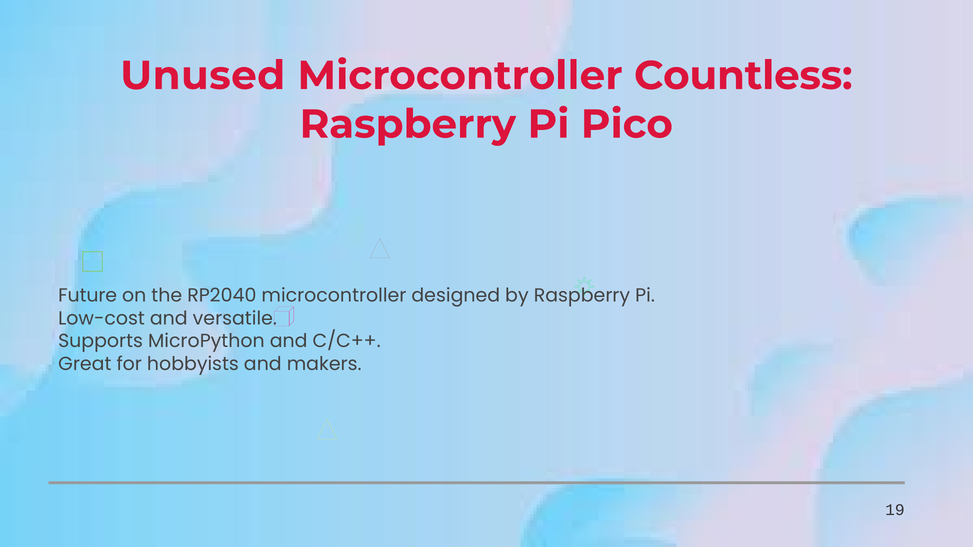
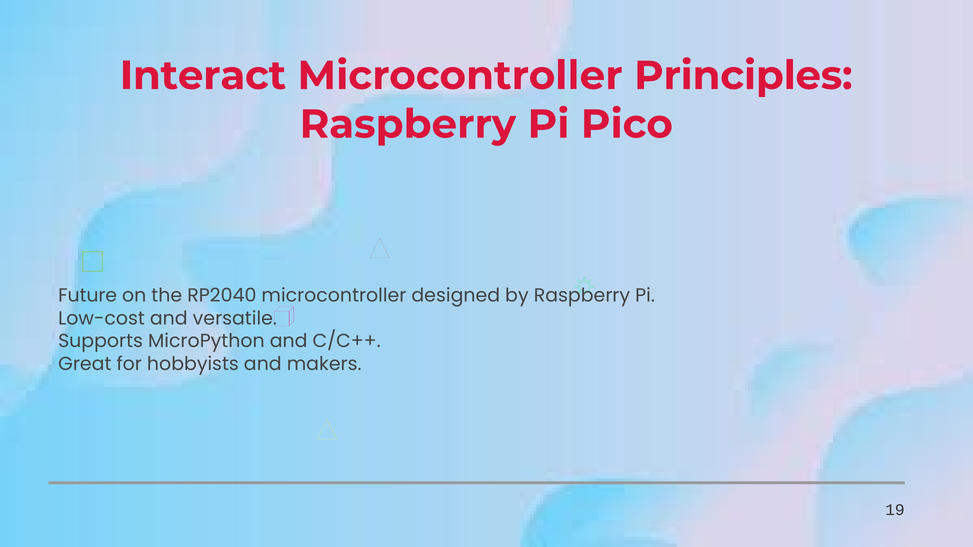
Unused: Unused -> Interact
Countless: Countless -> Principles
